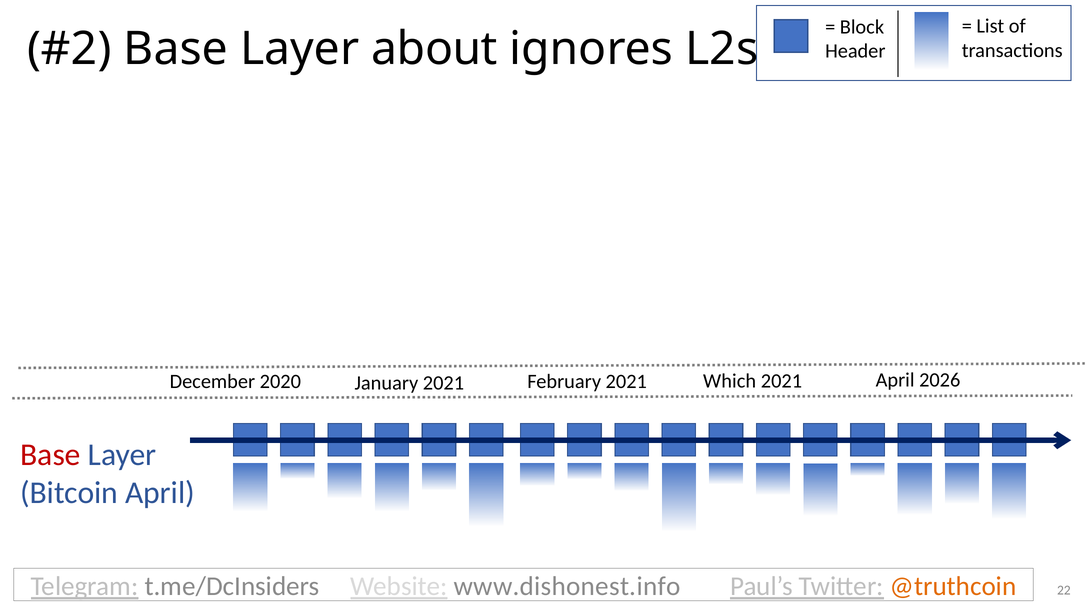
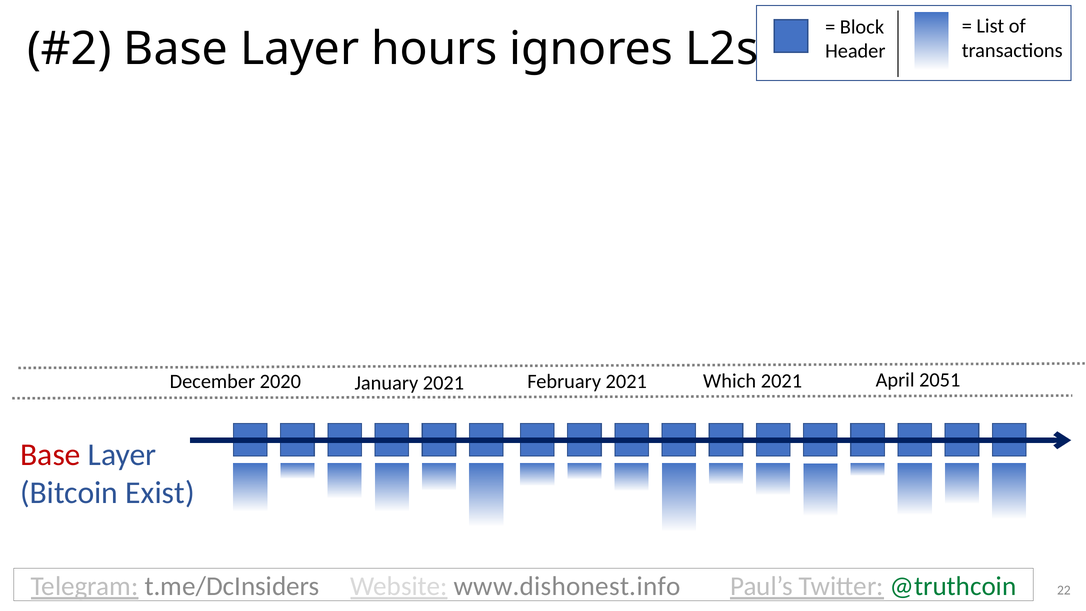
about: about -> hours
2026: 2026 -> 2051
Bitcoin April: April -> Exist
@truthcoin colour: orange -> green
